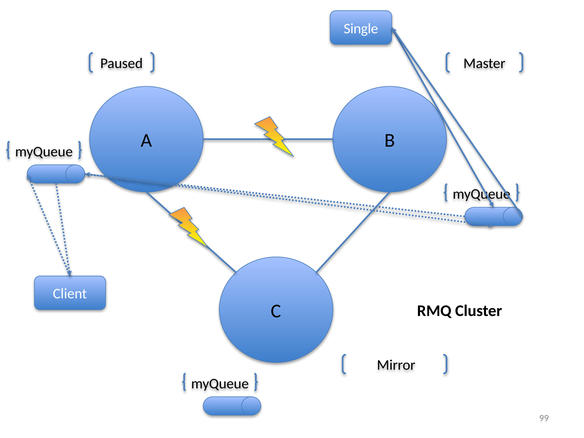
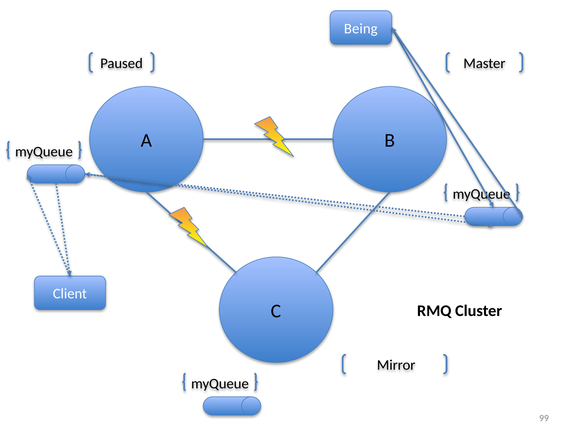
Single: Single -> Being
